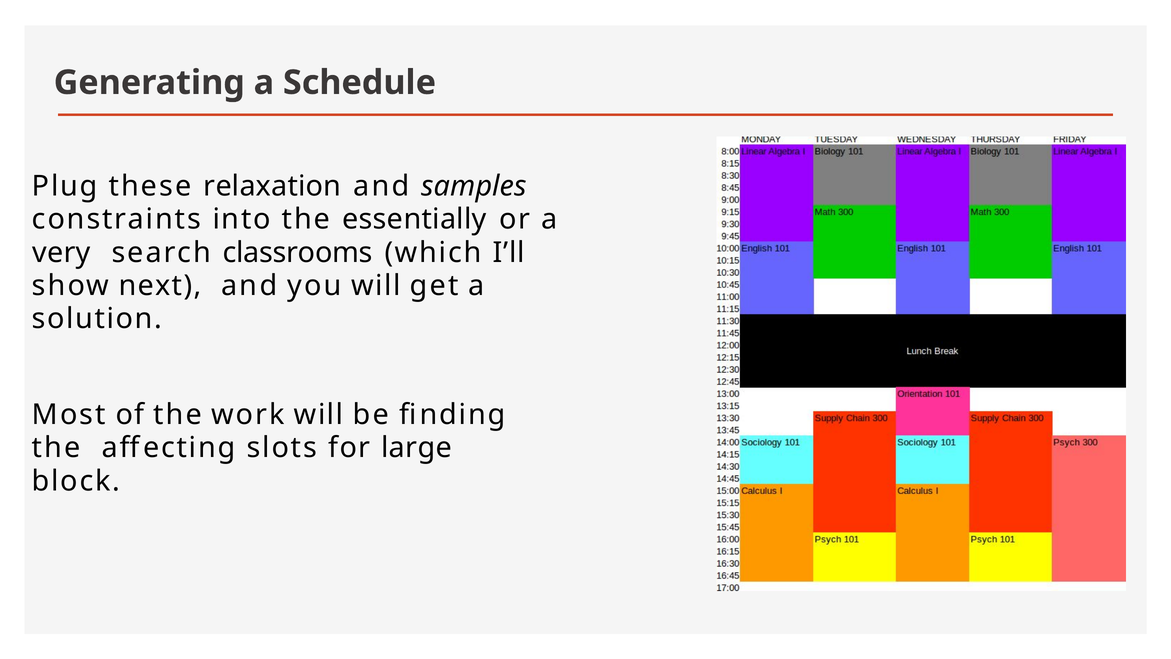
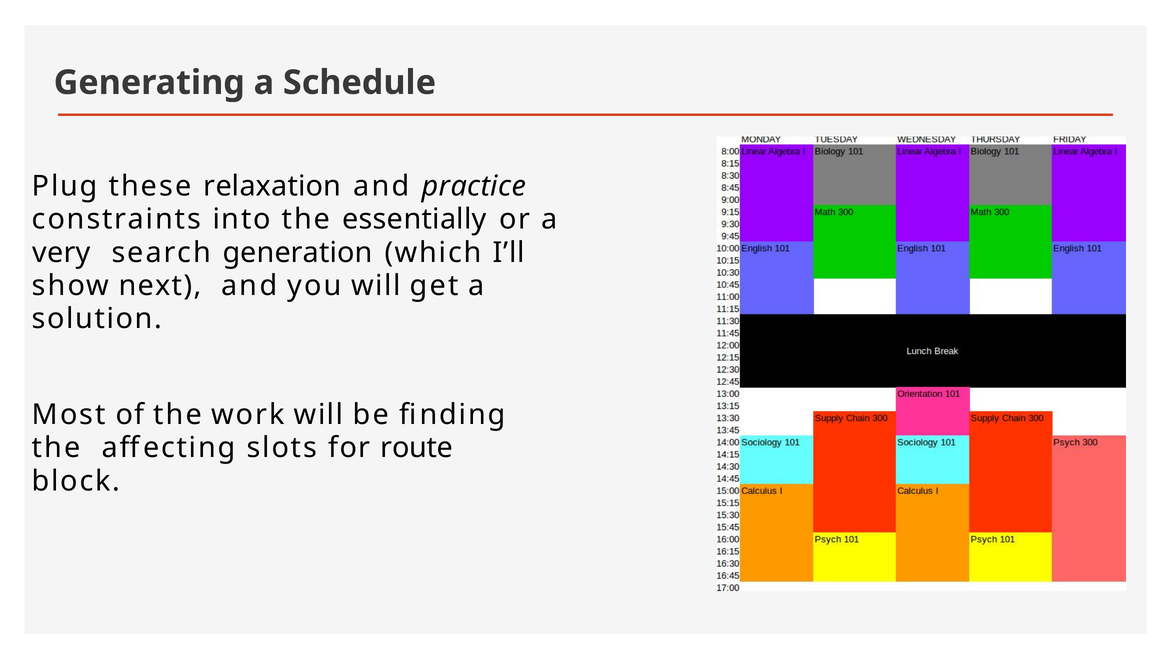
samples: samples -> practice
classrooms: classrooms -> generation
large: large -> route
